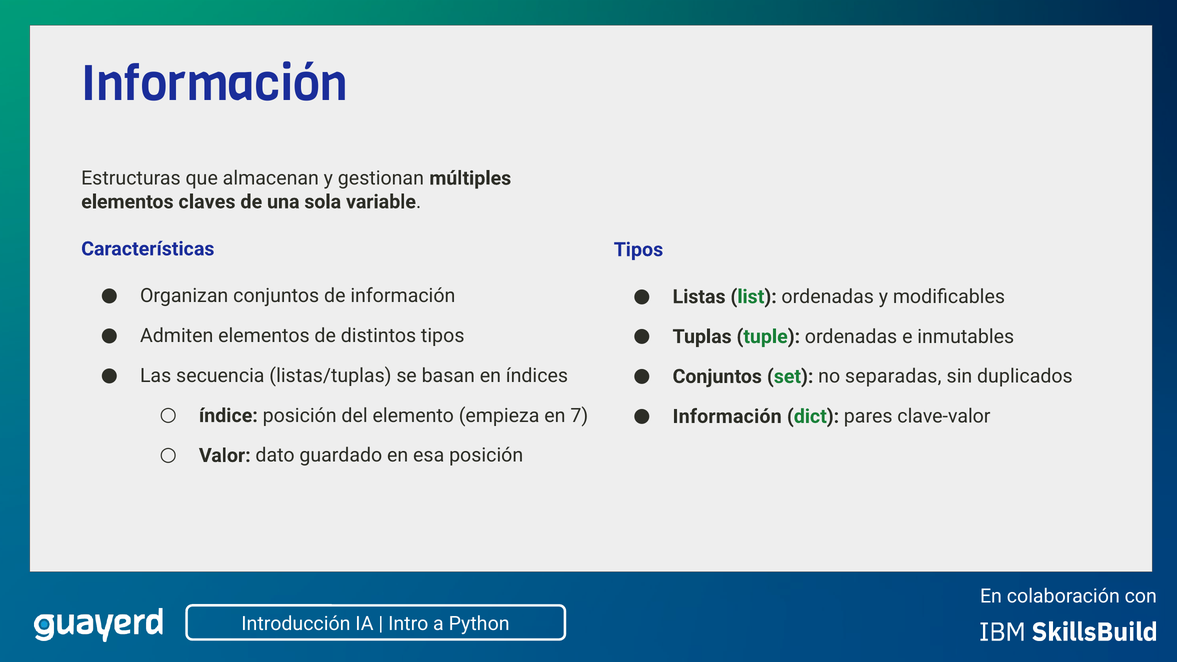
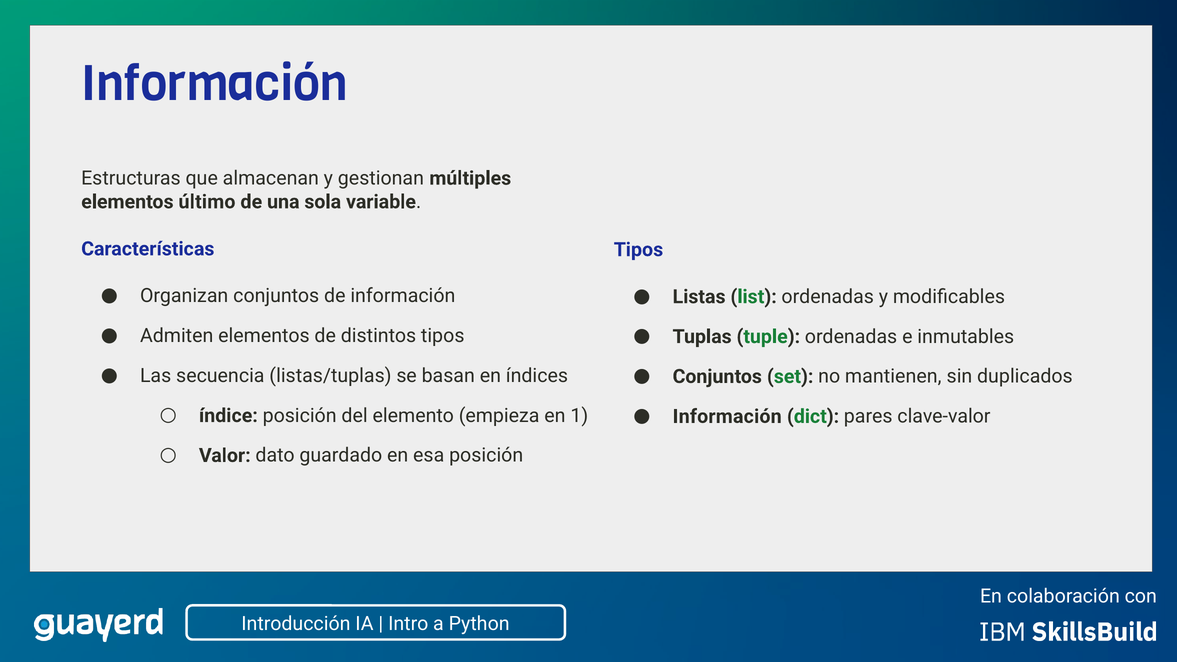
claves: claves -> último
separadas: separadas -> mantienen
7: 7 -> 1
